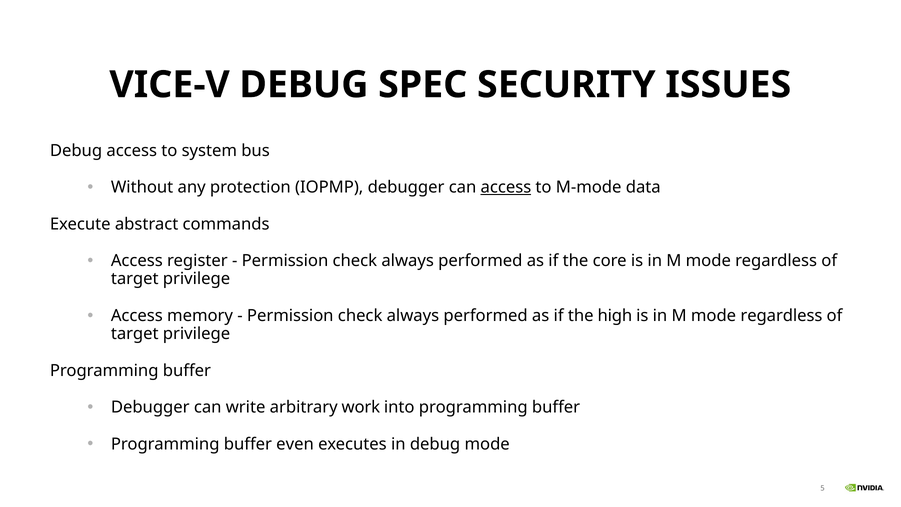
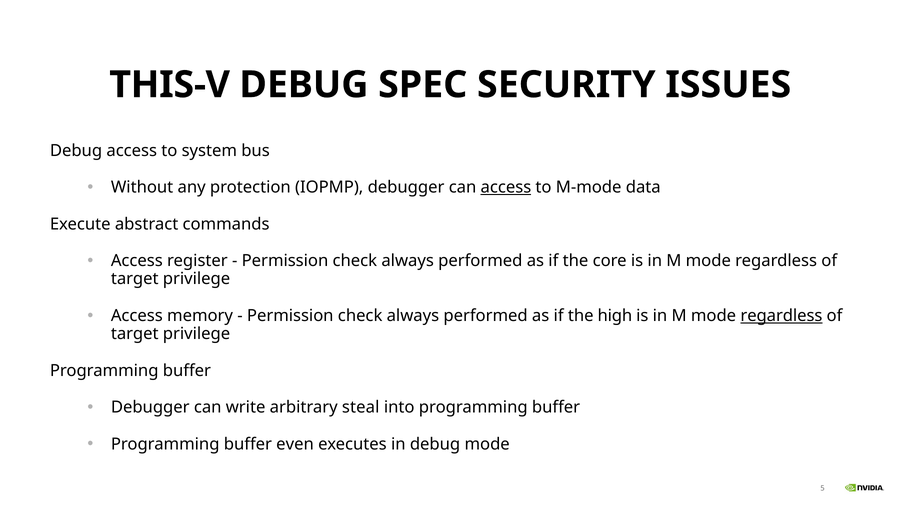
VICE-V: VICE-V -> THIS-V
regardless at (781, 316) underline: none -> present
work: work -> steal
